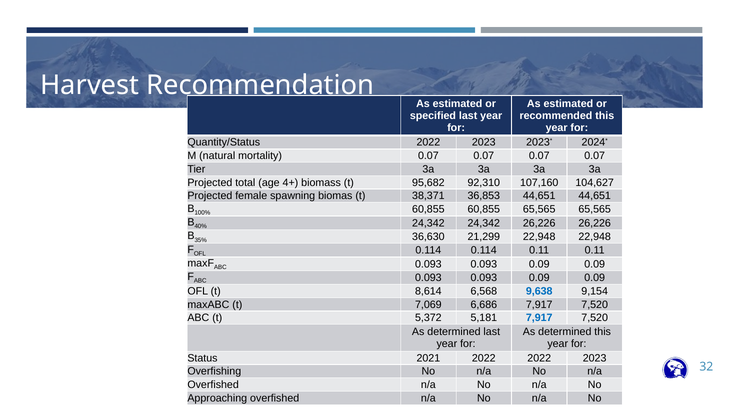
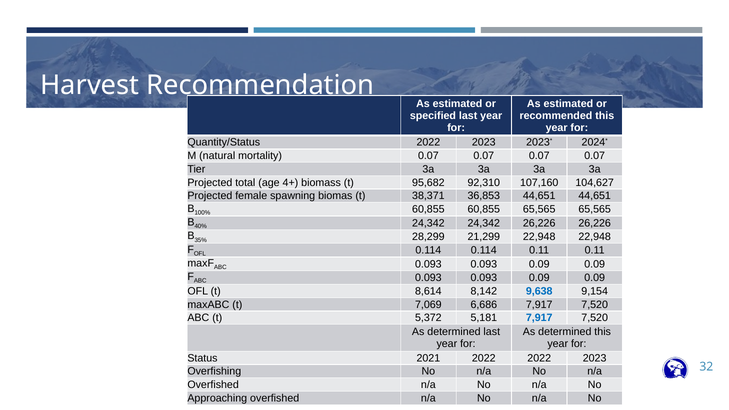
36,630: 36,630 -> 28,299
6,568: 6,568 -> 8,142
